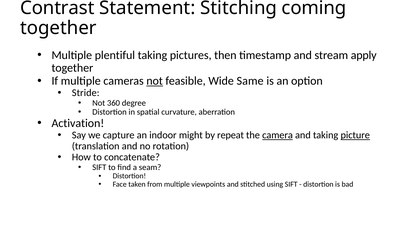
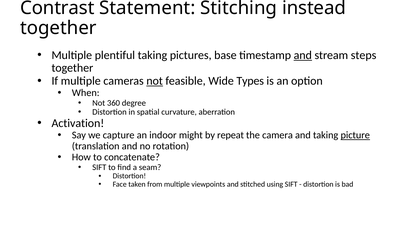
coming: coming -> instead
then: then -> base
and at (303, 55) underline: none -> present
apply: apply -> steps
Same: Same -> Types
Stride: Stride -> When
camera underline: present -> none
